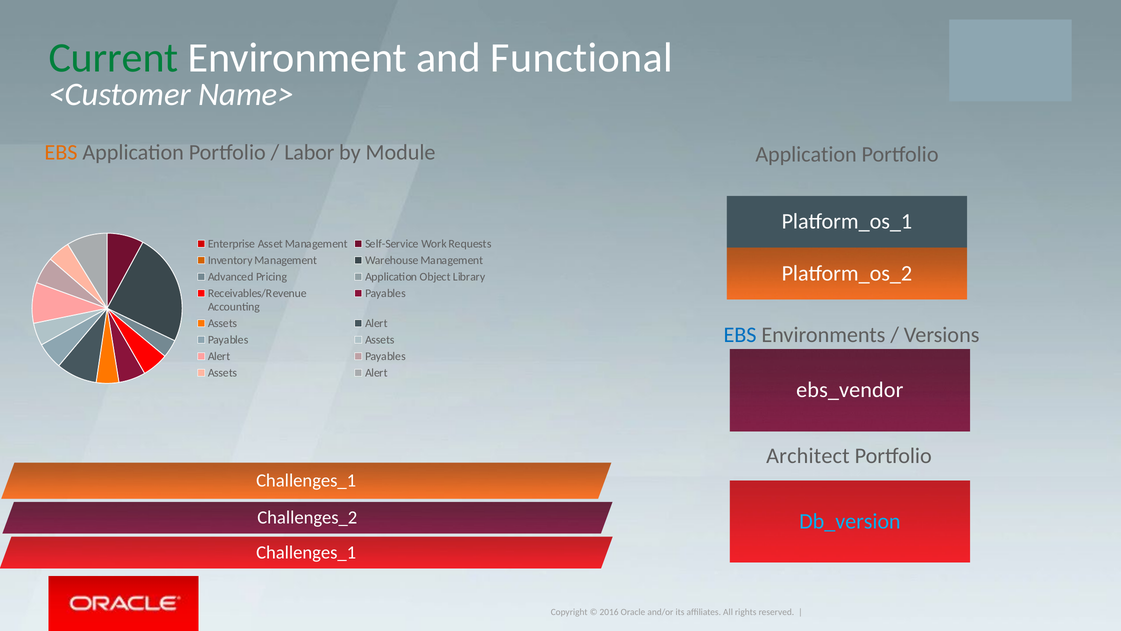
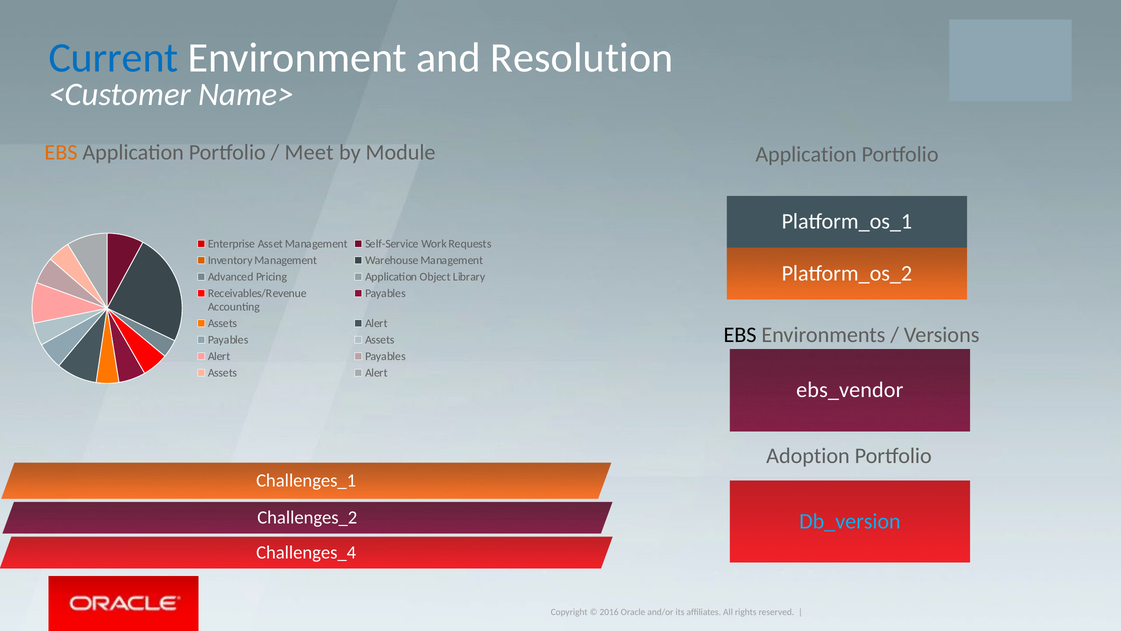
Current colour: green -> blue
Functional: Functional -> Resolution
Labor: Labor -> Meet
EBS at (740, 335) colour: blue -> black
Architect: Architect -> Adoption
Challenges_1 at (306, 552): Challenges_1 -> Challenges_4
